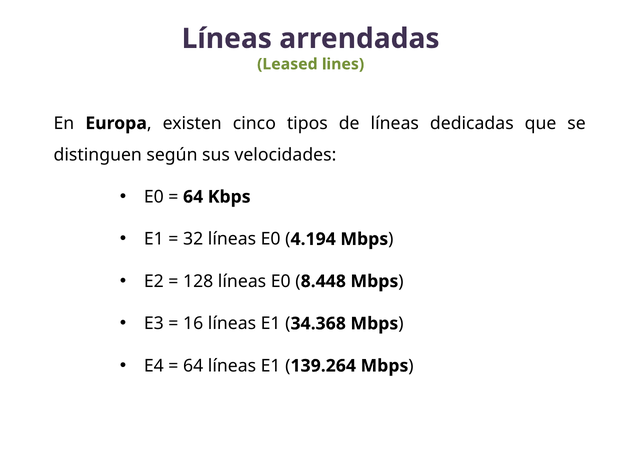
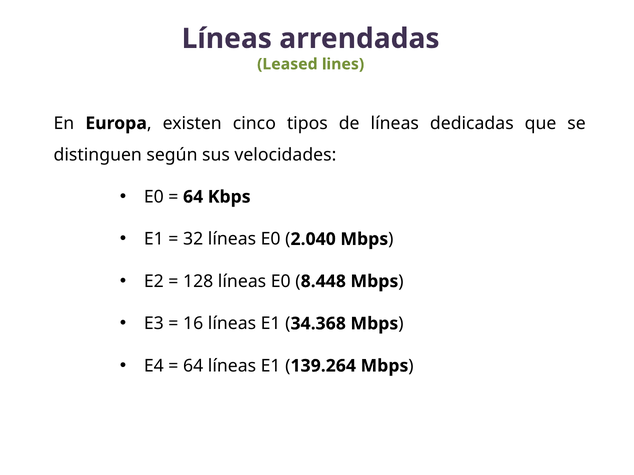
4.194: 4.194 -> 2.040
